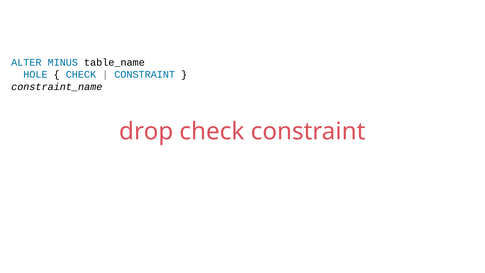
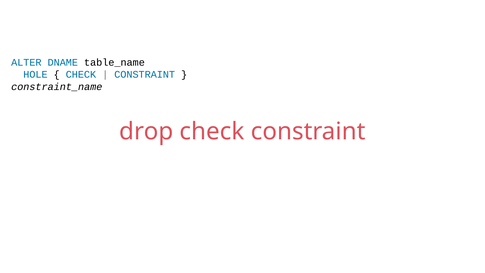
MINUS: MINUS -> DNAME
